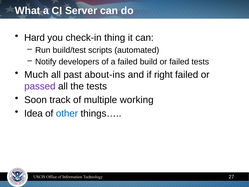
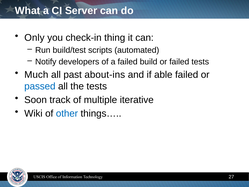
Hard: Hard -> Only
right: right -> able
passed colour: purple -> blue
working: working -> iterative
Idea: Idea -> Wiki
